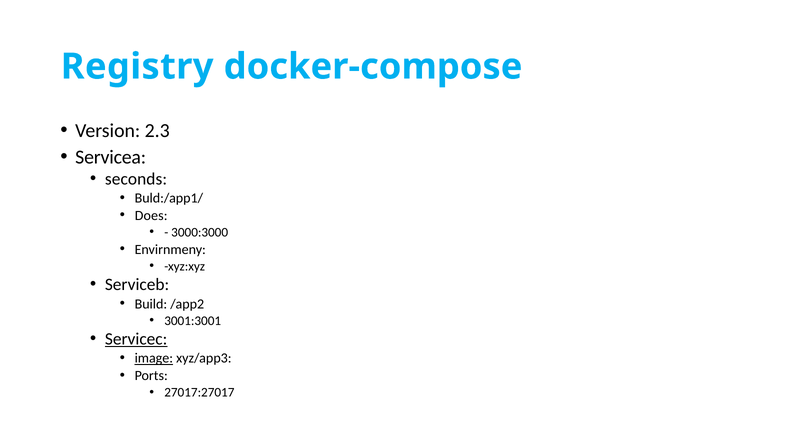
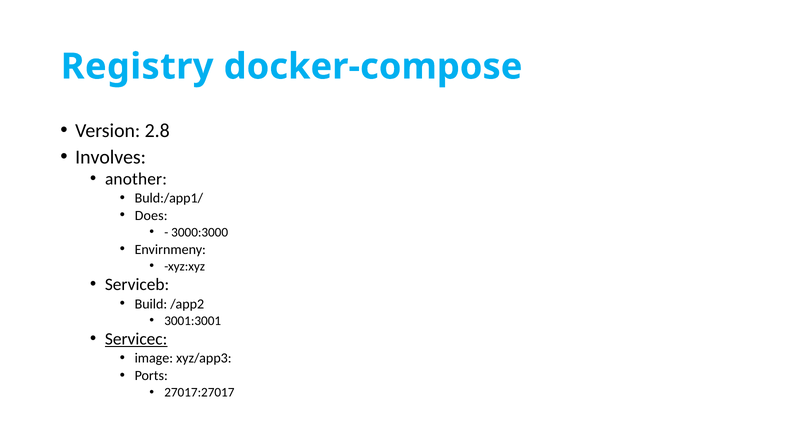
2.3: 2.3 -> 2.8
Servicea: Servicea -> Involves
seconds: seconds -> another
image underline: present -> none
